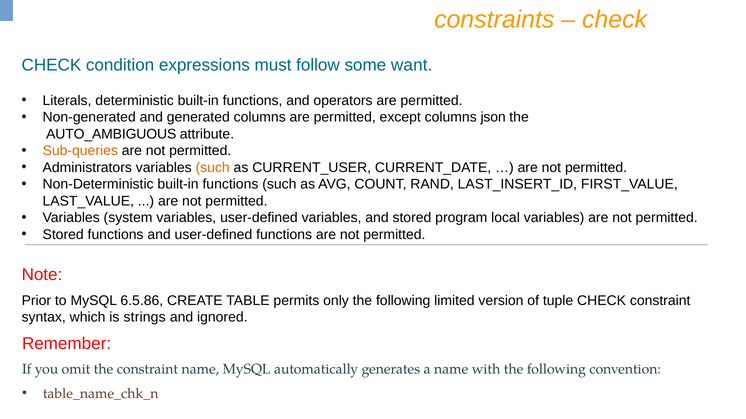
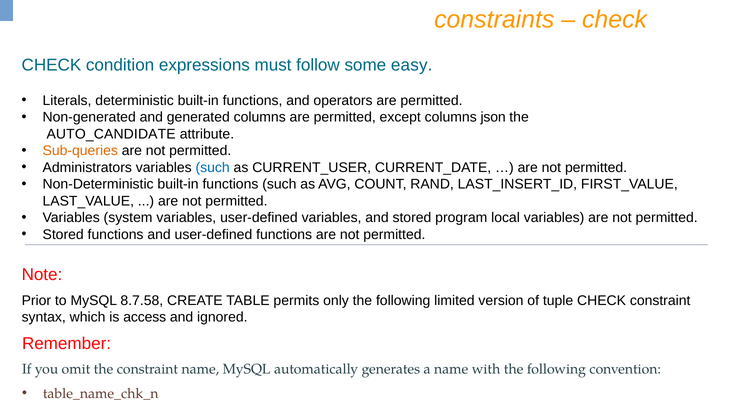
want: want -> easy
AUTO_AMBIGUOUS: AUTO_AMBIGUOUS -> AUTO_CANDIDATE
such at (213, 168) colour: orange -> blue
6.5.86: 6.5.86 -> 8.7.58
strings: strings -> access
